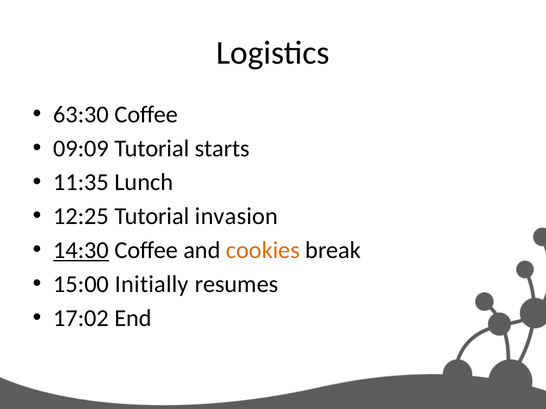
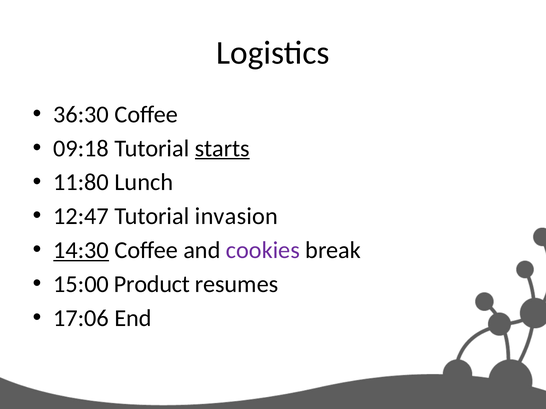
63:30: 63:30 -> 36:30
09:09: 09:09 -> 09:18
starts underline: none -> present
11:35: 11:35 -> 11:80
12:25: 12:25 -> 12:47
cookies colour: orange -> purple
Initially: Initially -> Product
17:02: 17:02 -> 17:06
